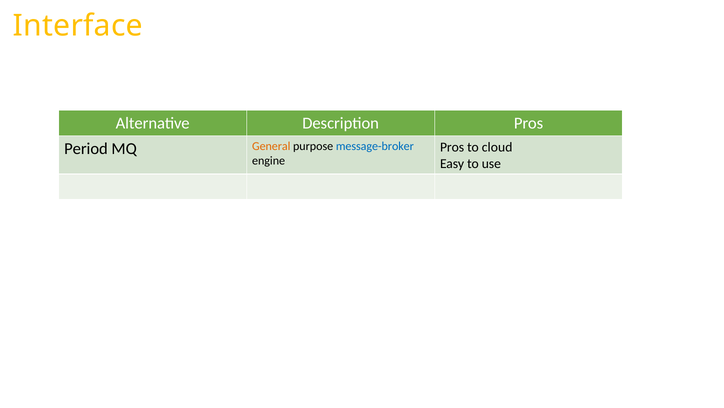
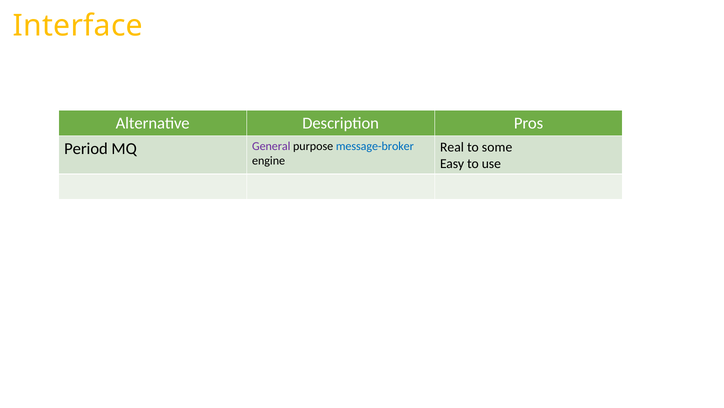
Pros at (452, 147): Pros -> Real
cloud: cloud -> some
General colour: orange -> purple
